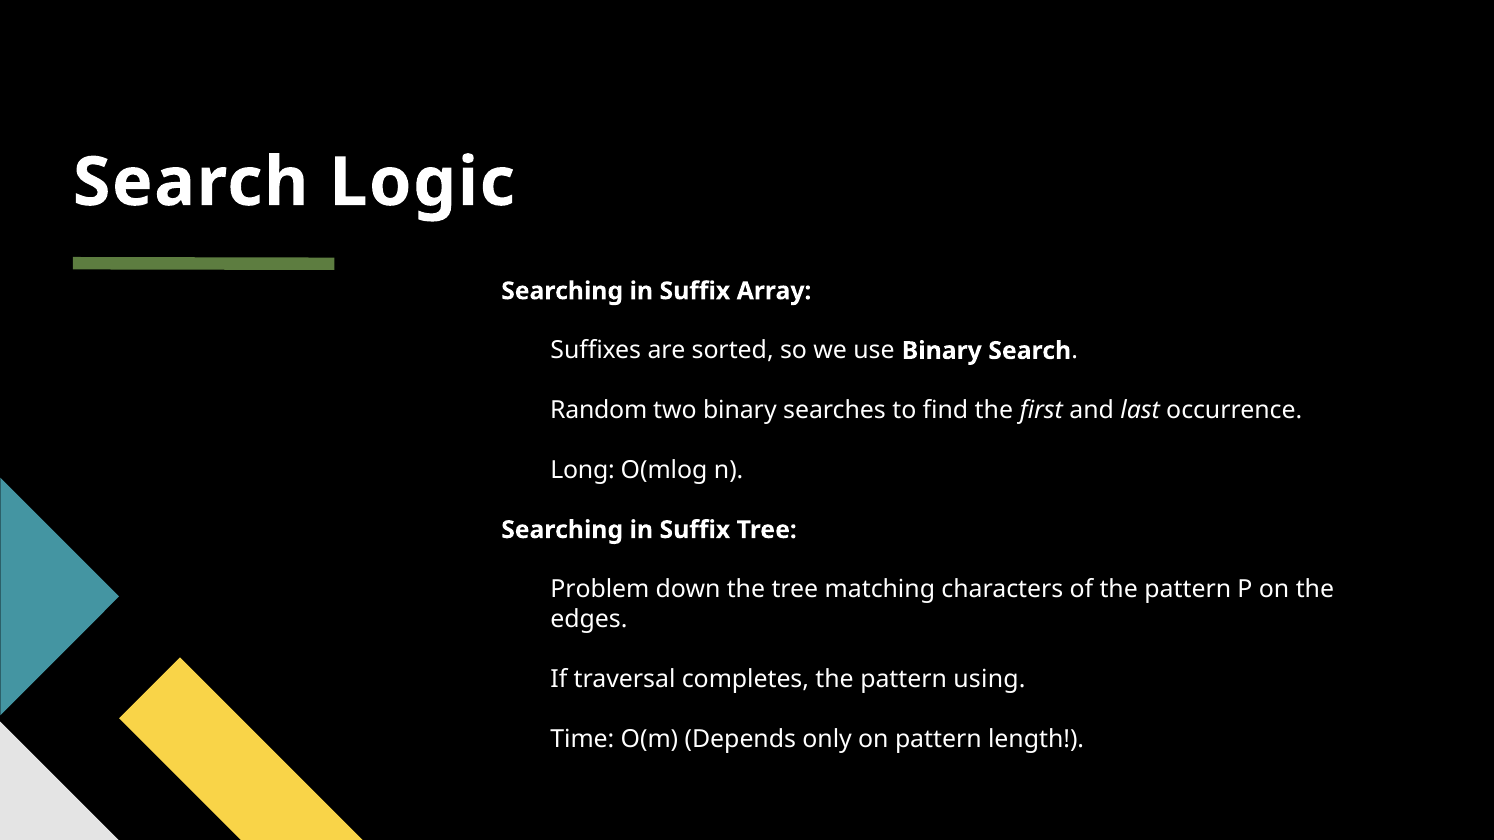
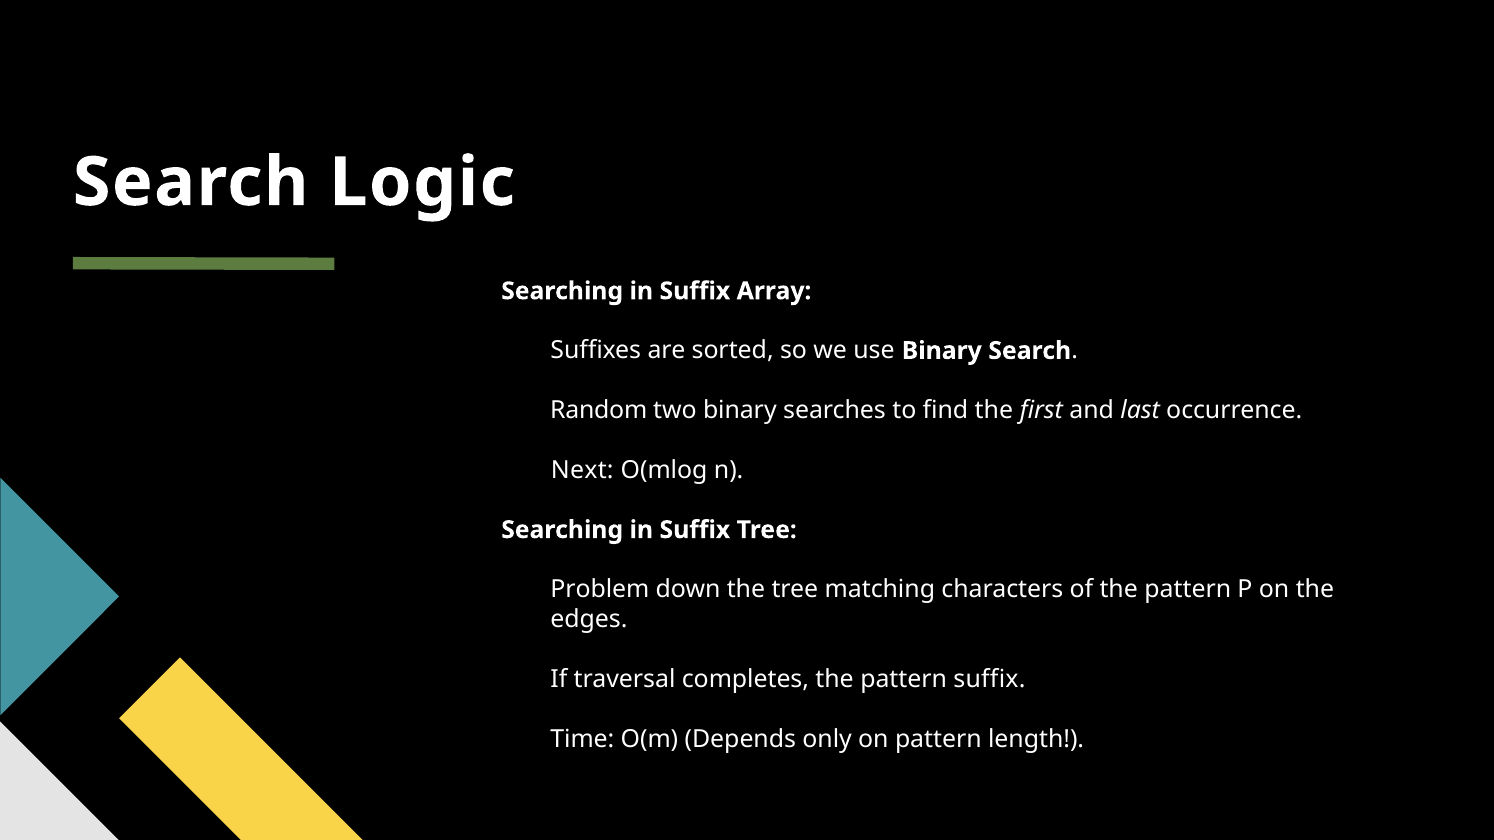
Long: Long -> Next
pattern using: using -> suffix
